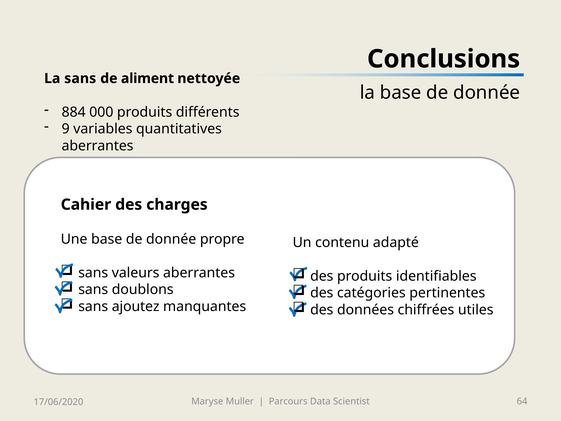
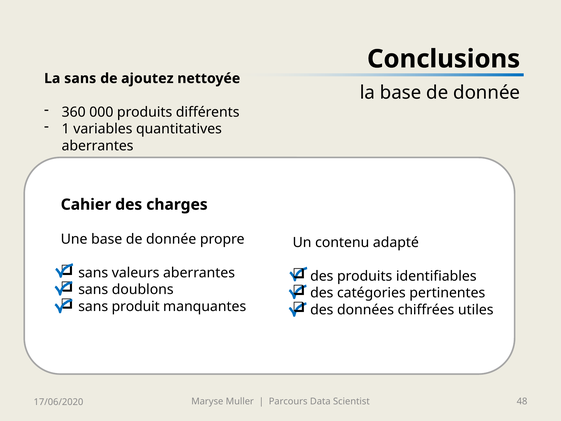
aliment: aliment -> ajoutez
884: 884 -> 360
9: 9 -> 1
ajoutez: ajoutez -> produit
64: 64 -> 48
